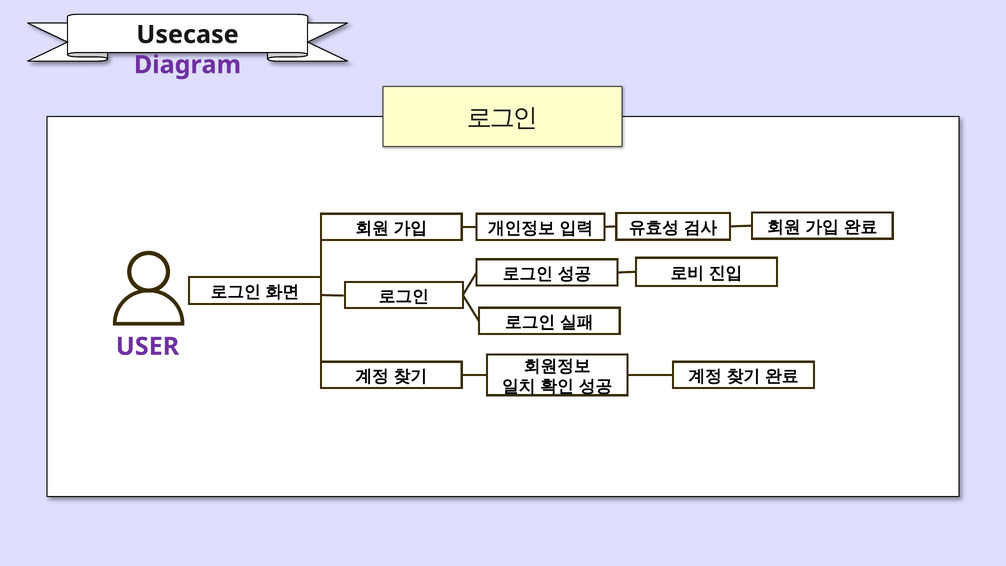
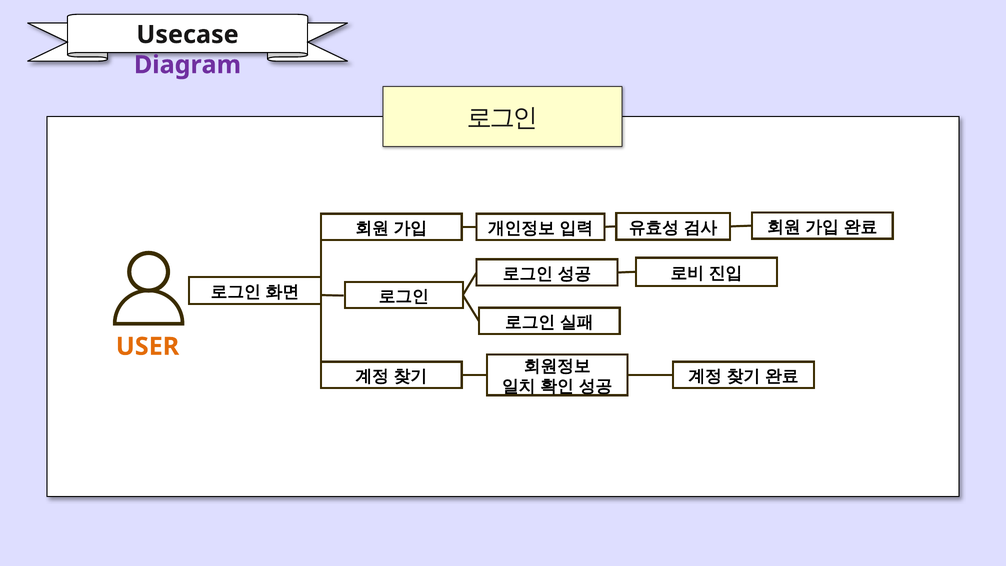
USER colour: purple -> orange
